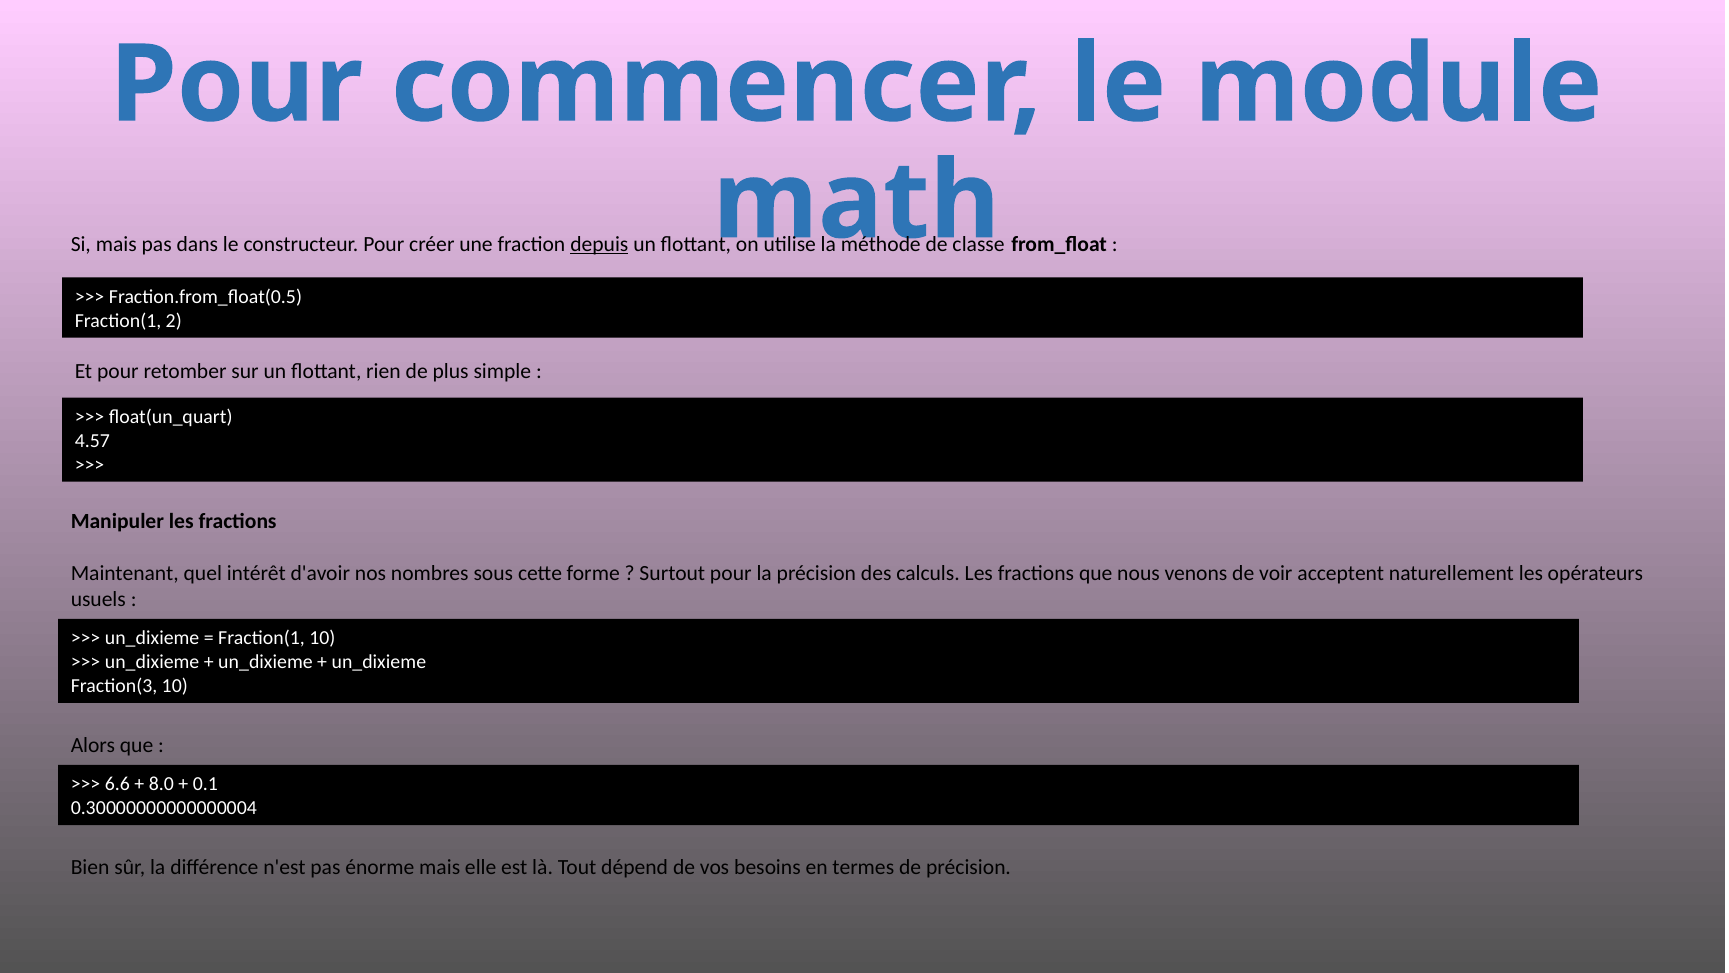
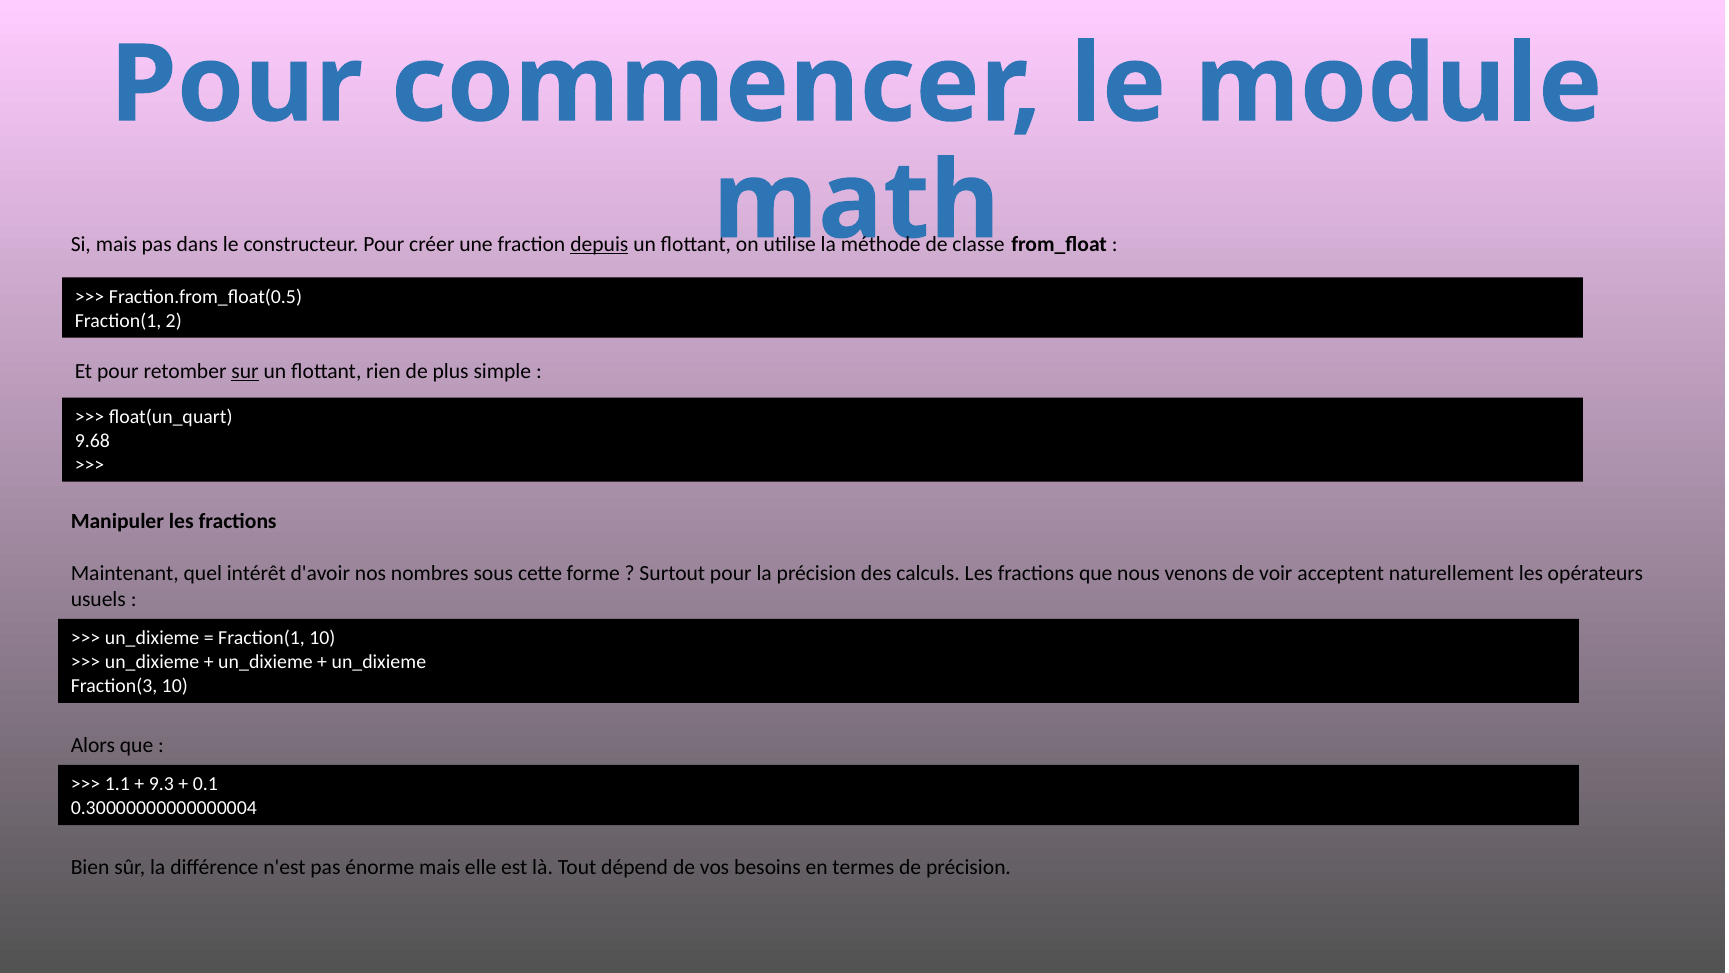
sur underline: none -> present
4.57: 4.57 -> 9.68
6.6: 6.6 -> 1.1
8.0: 8.0 -> 9.3
